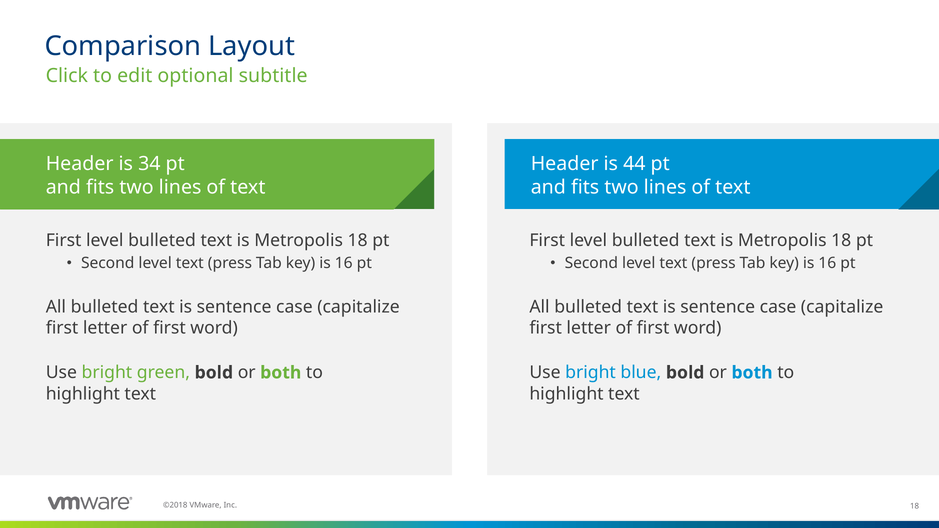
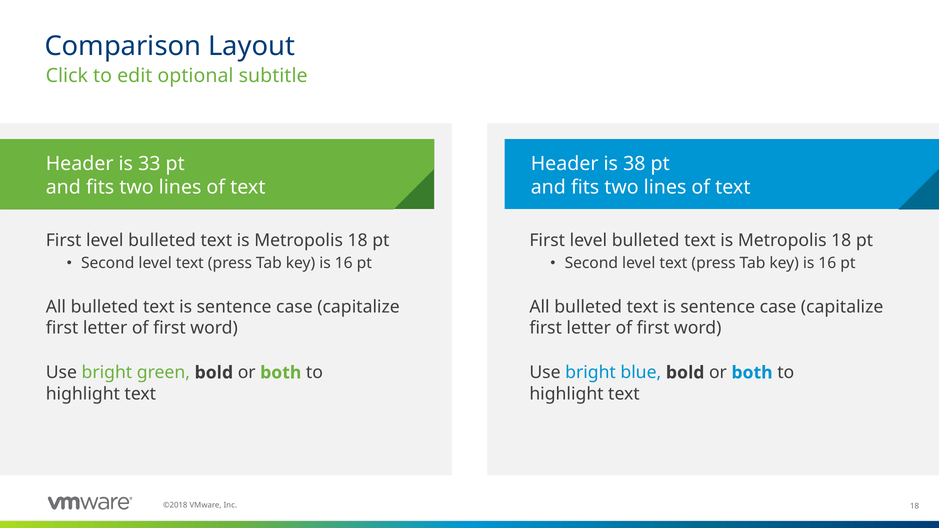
34: 34 -> 33
44: 44 -> 38
